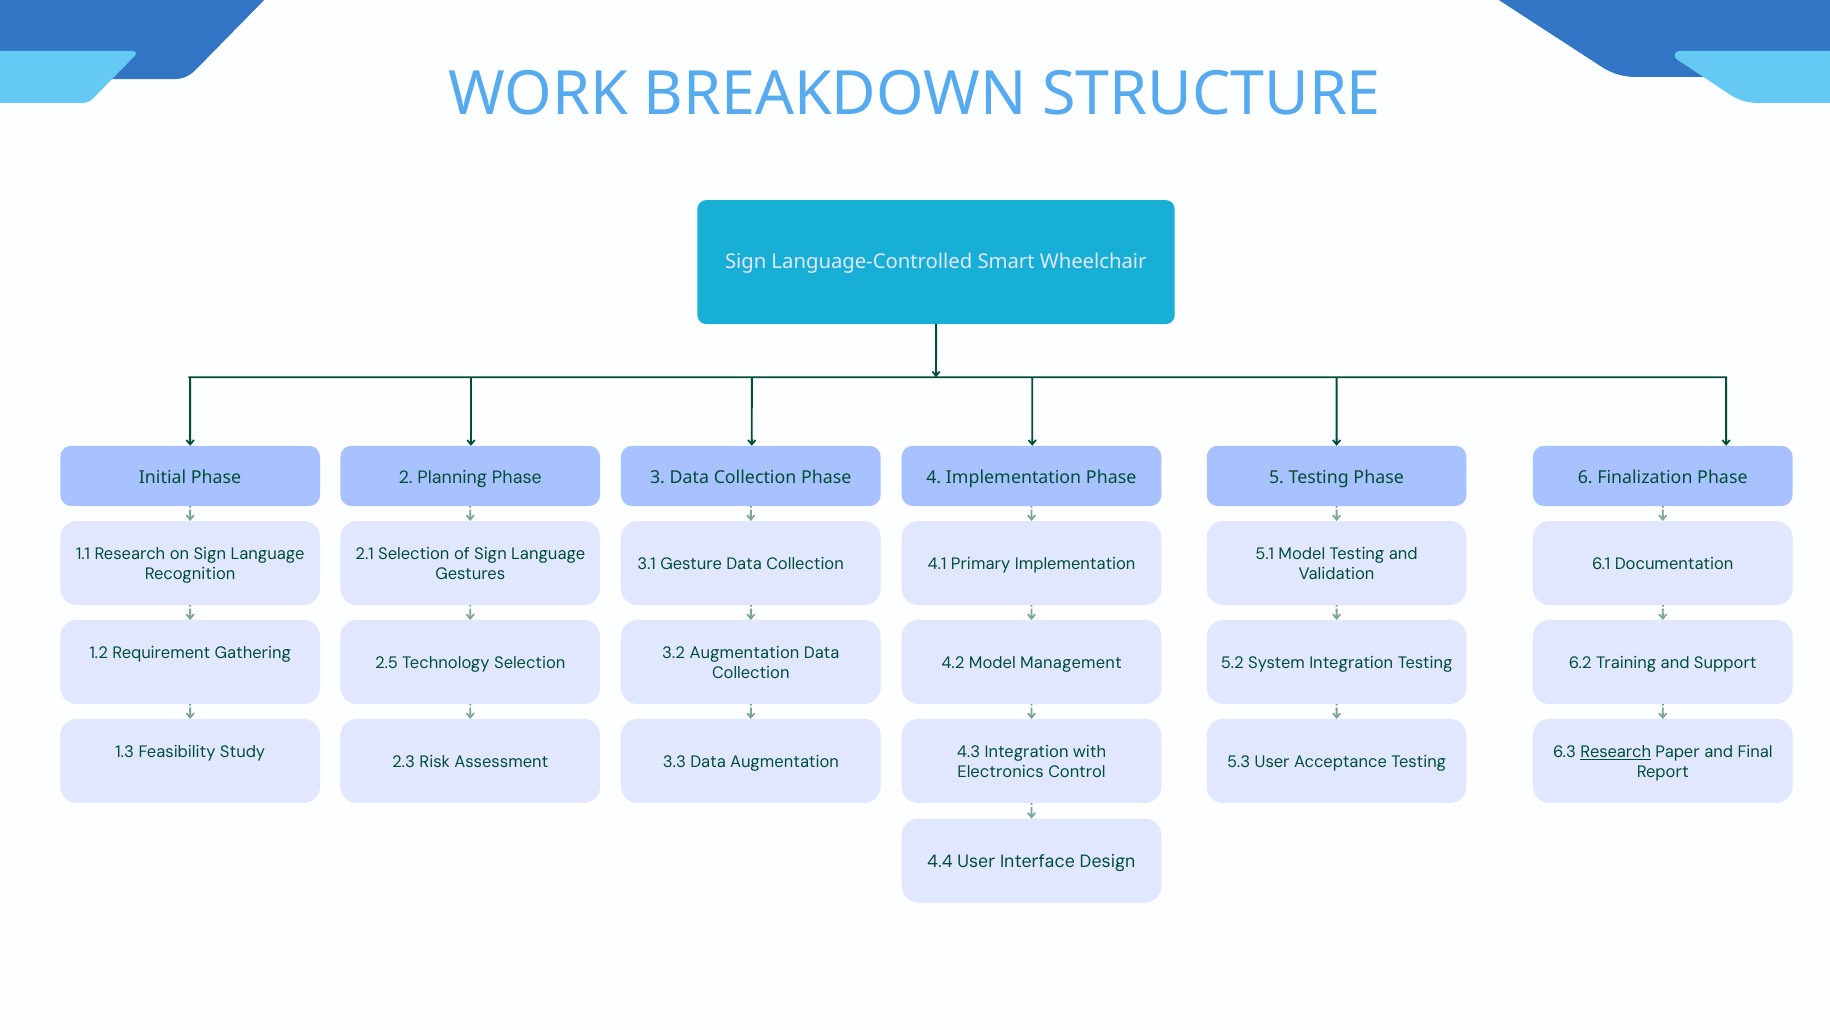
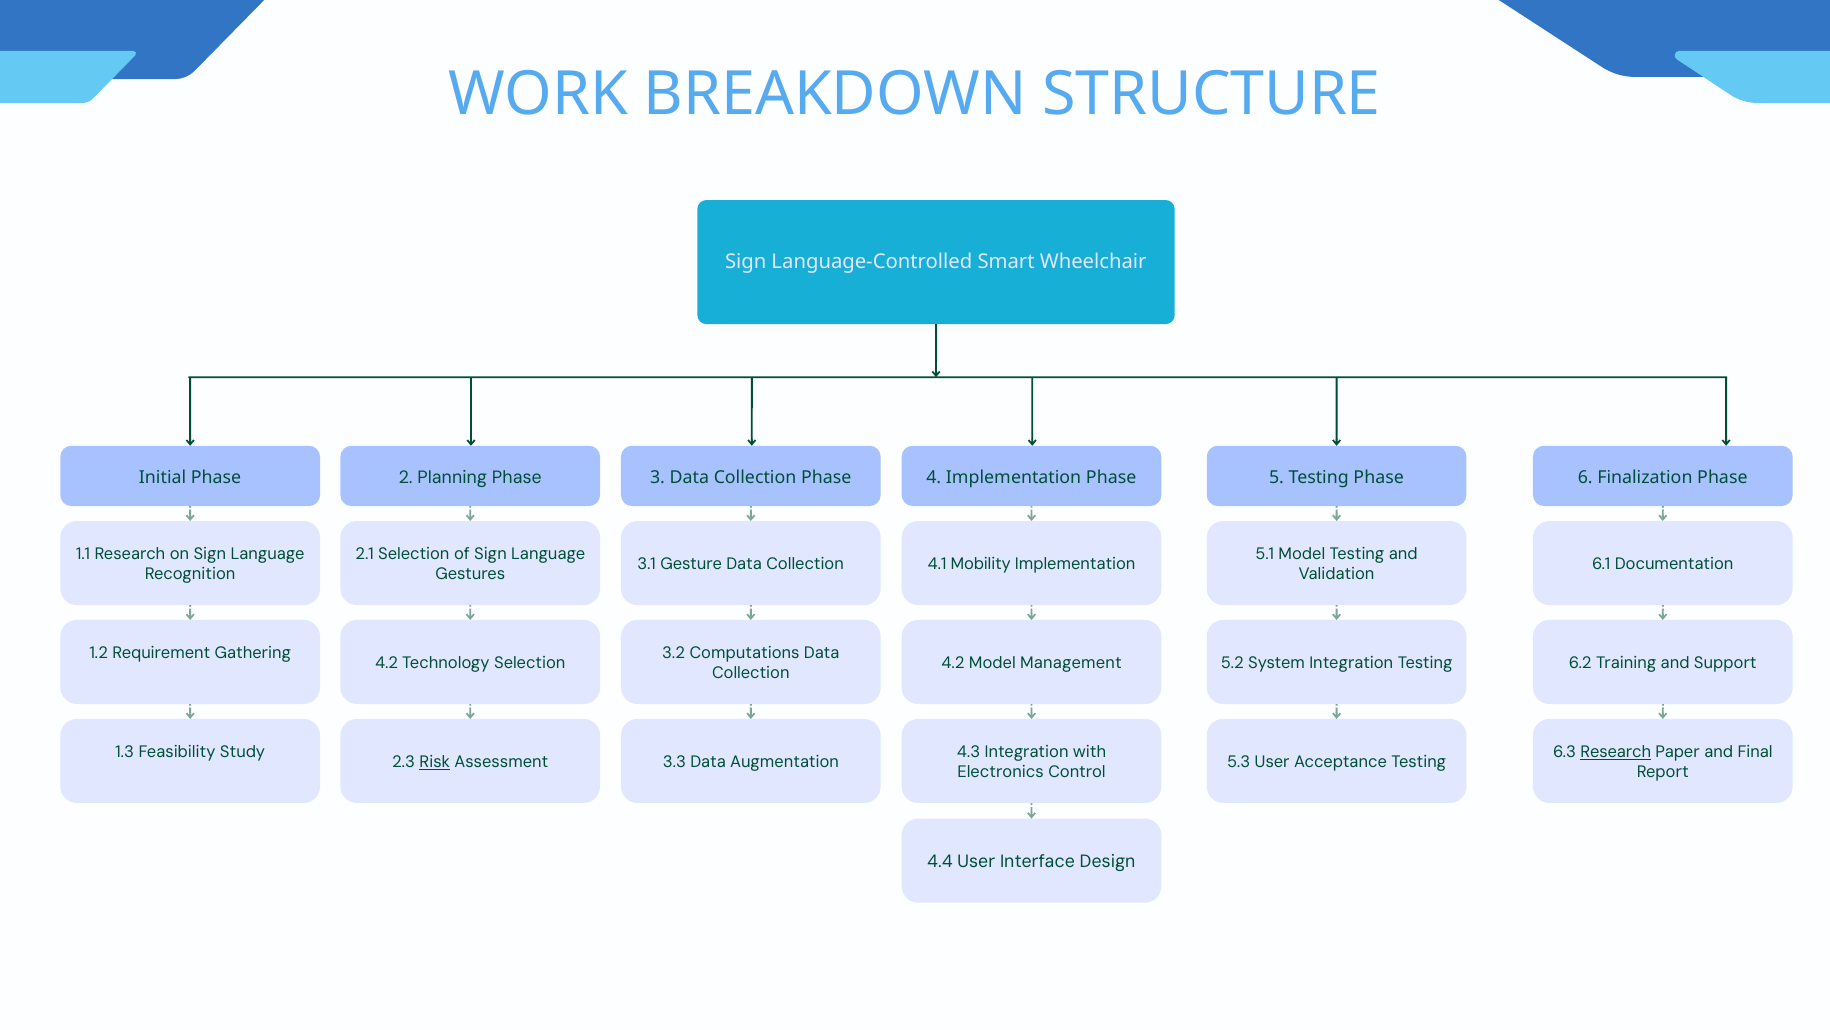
Primary: Primary -> Mobility
3.2 Augmentation: Augmentation -> Computations
2.5 at (387, 663): 2.5 -> 4.2
Risk underline: none -> present
